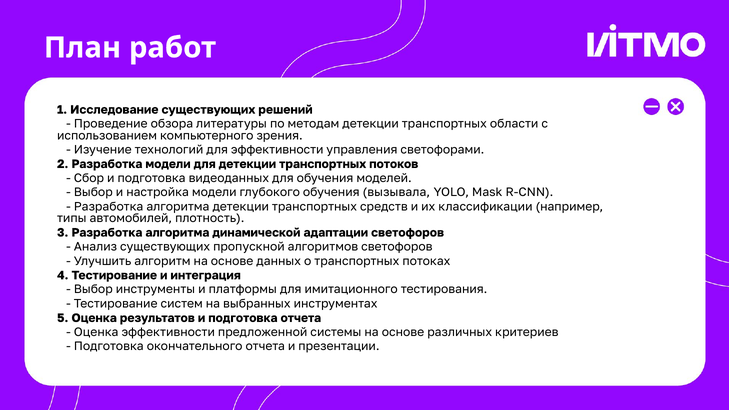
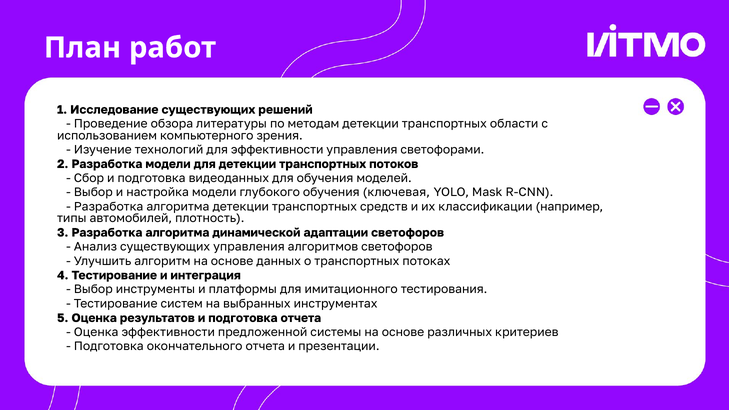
вызывала: вызывала -> ключевая
существующих пропускной: пропускной -> управления
